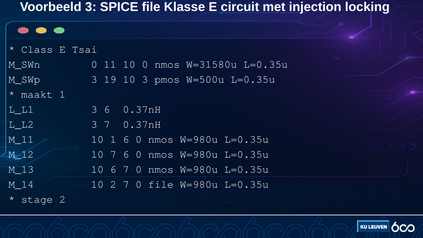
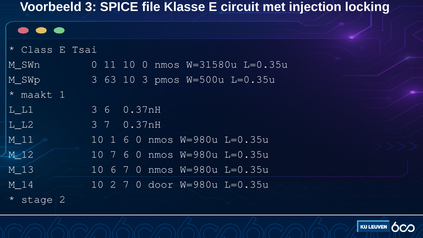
19: 19 -> 63
0 file: file -> door
